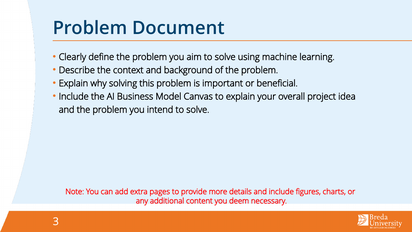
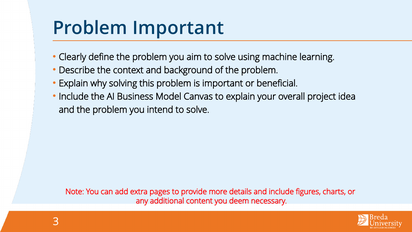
Problem Document: Document -> Important
